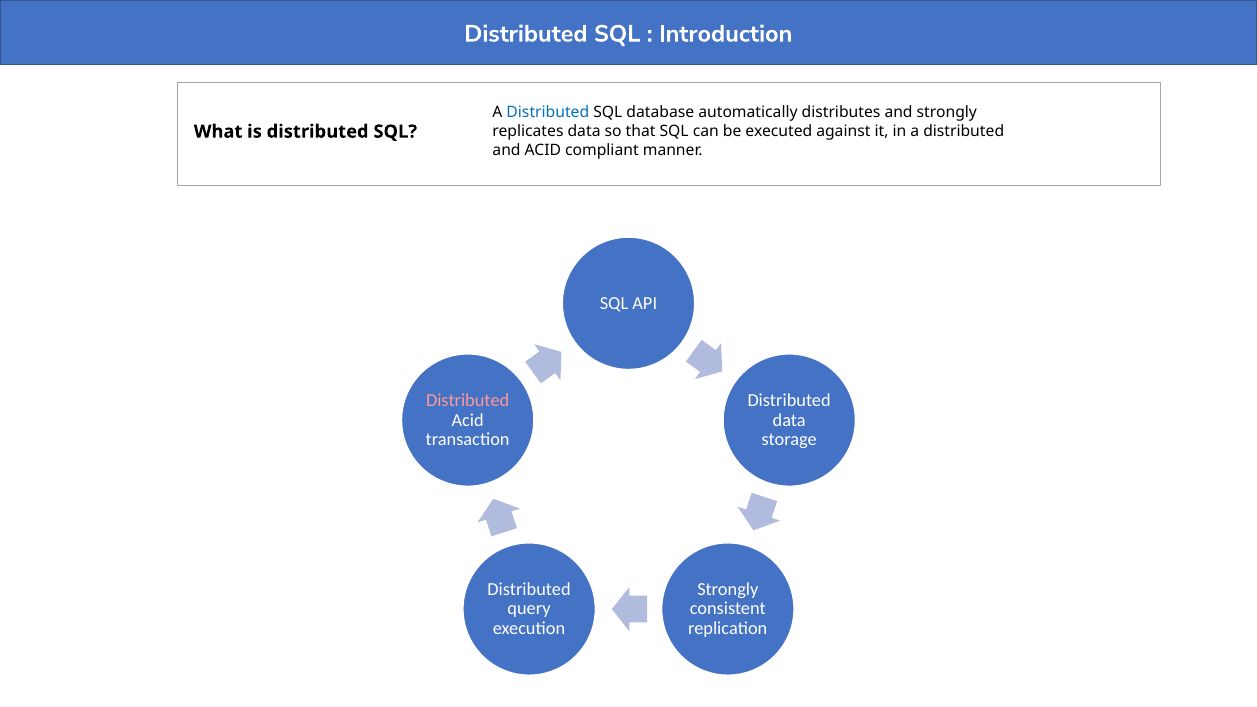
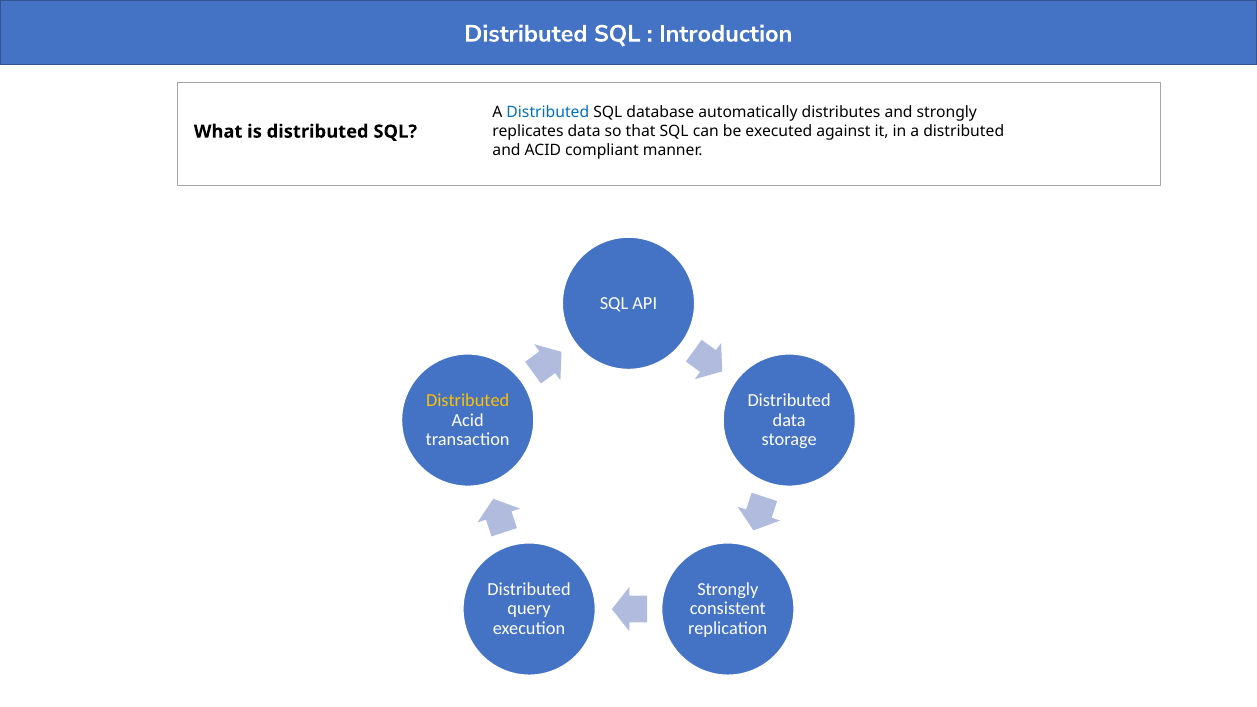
Distributed at (468, 400) colour: pink -> yellow
